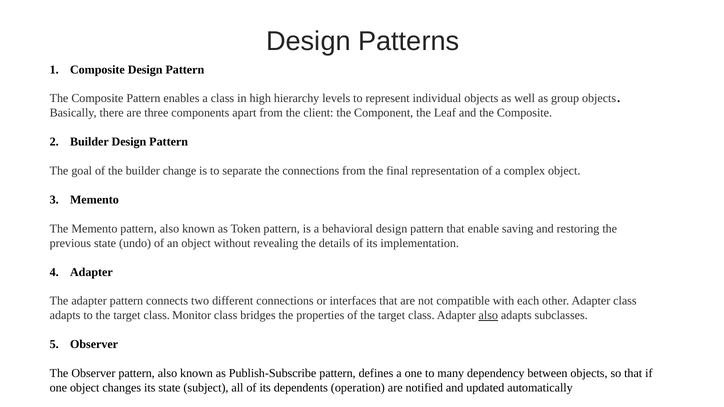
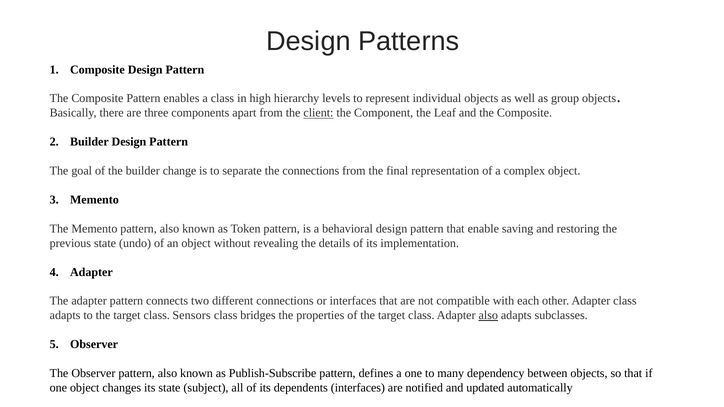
client underline: none -> present
Monitor: Monitor -> Sensors
dependents operation: operation -> interfaces
